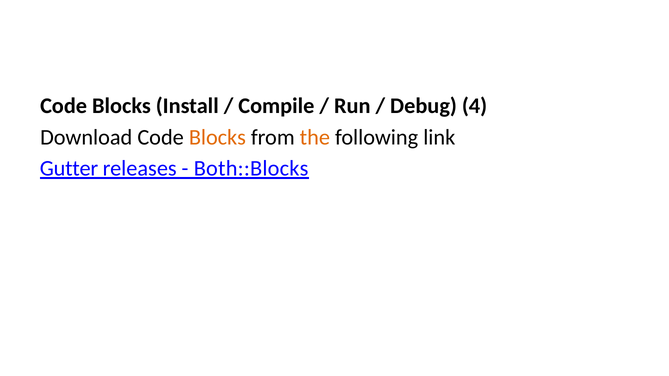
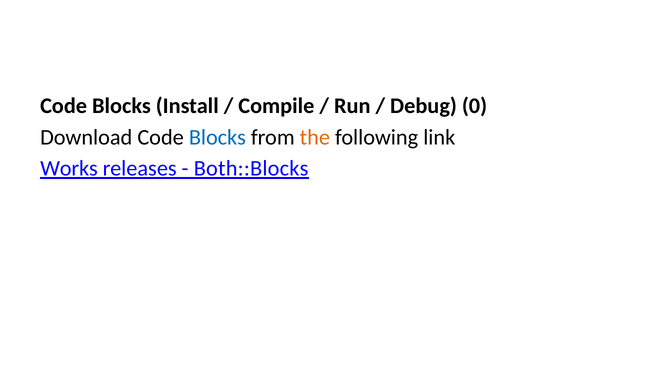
4: 4 -> 0
Blocks at (217, 137) colour: orange -> blue
Gutter: Gutter -> Works
